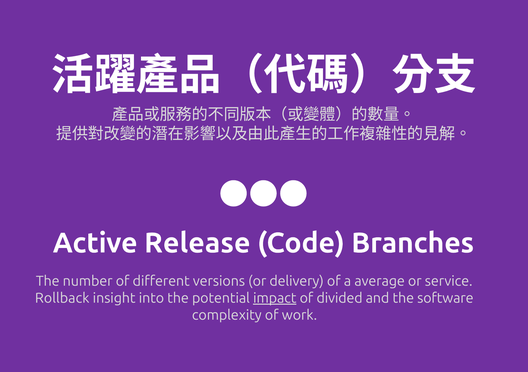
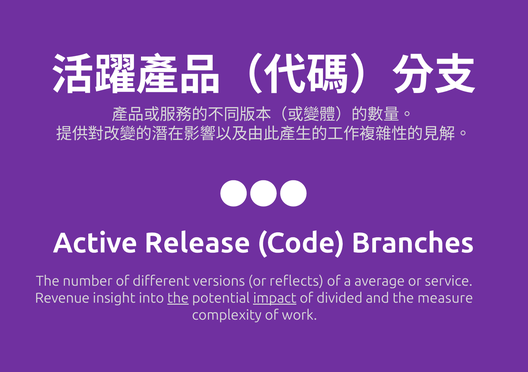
delivery: delivery -> reflects
Rollback: Rollback -> Revenue
the at (178, 298) underline: none -> present
software: software -> measure
